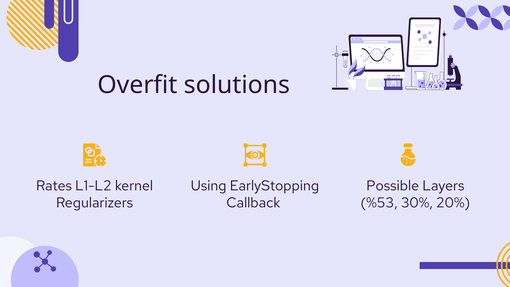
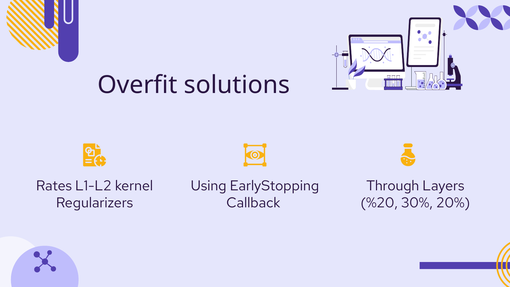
Possible: Possible -> Through
%53: %53 -> %20
